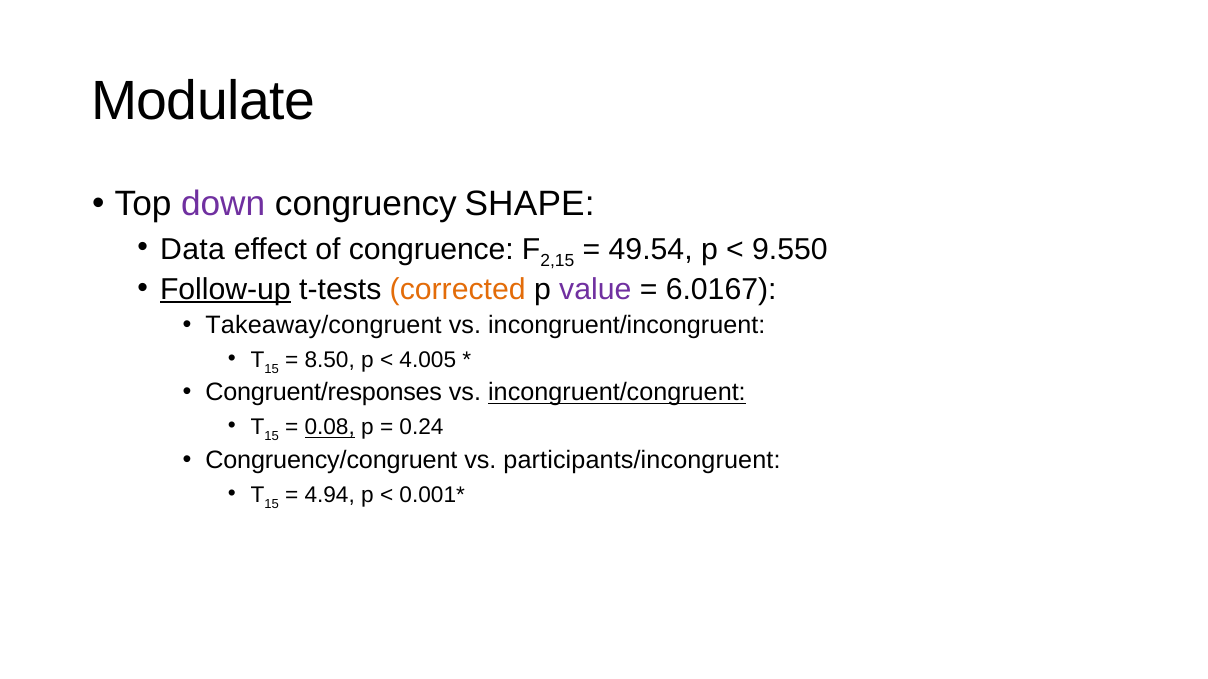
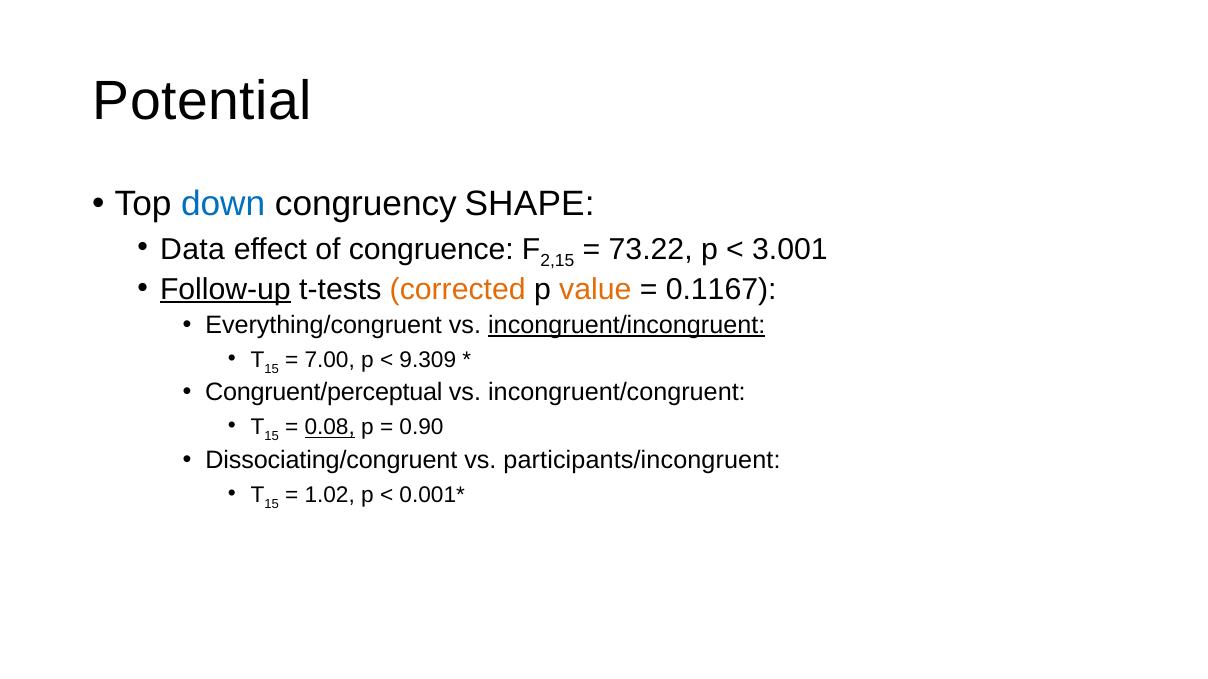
Modulate: Modulate -> Potential
down colour: purple -> blue
49.54: 49.54 -> 73.22
9.550: 9.550 -> 3.001
value colour: purple -> orange
6.0167: 6.0167 -> 0.1167
Takeaway/congruent: Takeaway/congruent -> Everything/congruent
incongruent/incongruent underline: none -> present
8.50: 8.50 -> 7.00
4.005: 4.005 -> 9.309
Congruent/responses: Congruent/responses -> Congruent/perceptual
incongruent/congruent underline: present -> none
0.24: 0.24 -> 0.90
Congruency/congruent: Congruency/congruent -> Dissociating/congruent
4.94: 4.94 -> 1.02
